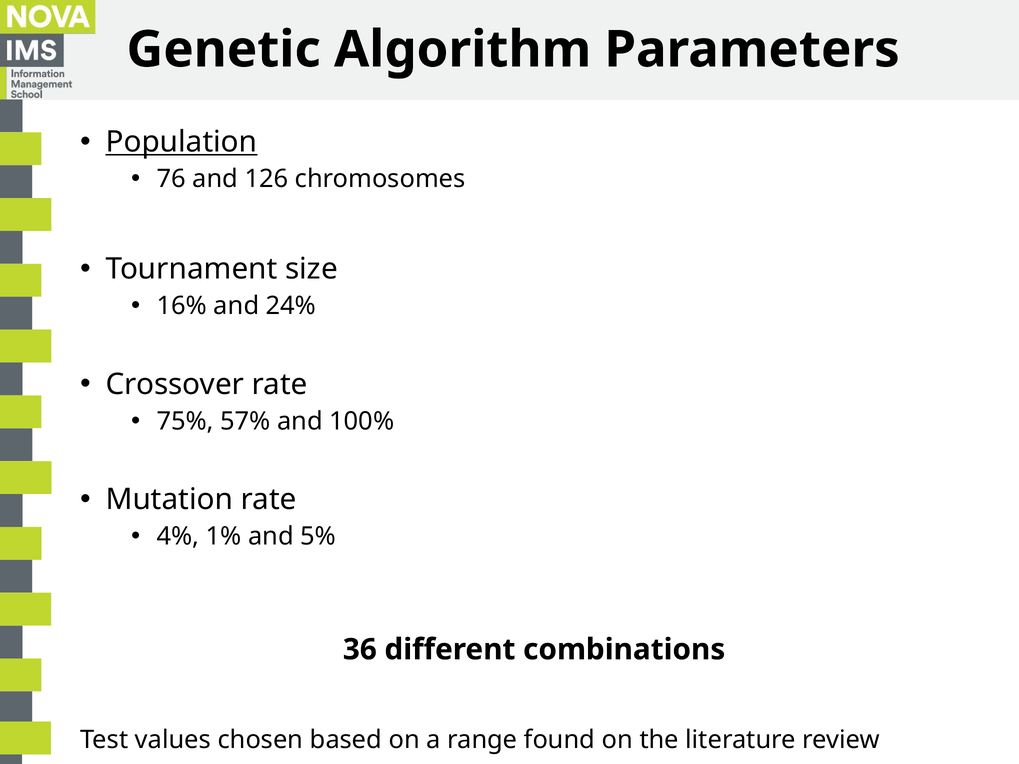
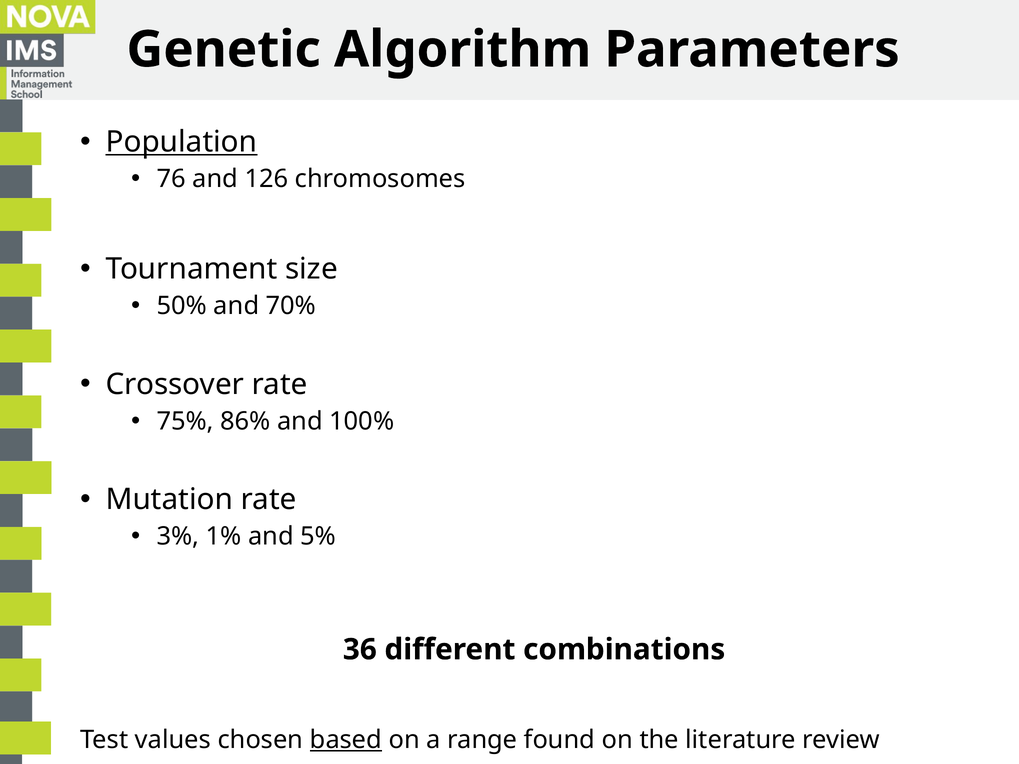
16%: 16% -> 50%
24%: 24% -> 70%
57%: 57% -> 86%
4%: 4% -> 3%
based underline: none -> present
